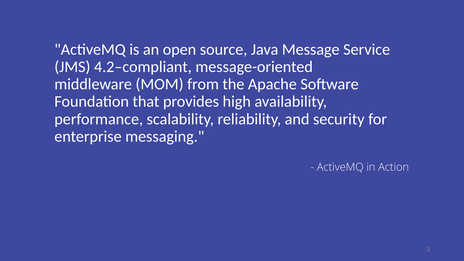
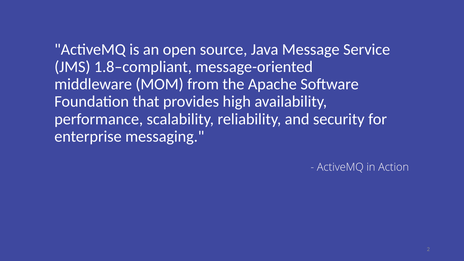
4.2–compliant: 4.2–compliant -> 1.8–compliant
